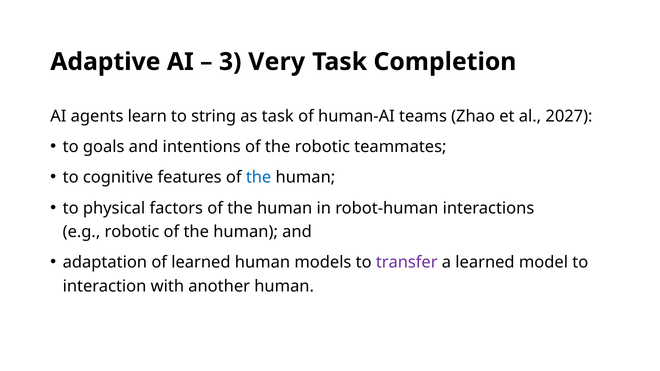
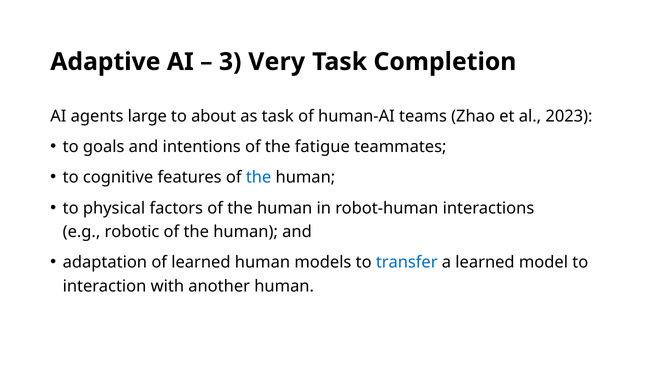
learn: learn -> large
string: string -> about
2027: 2027 -> 2023
the robotic: robotic -> fatigue
transfer colour: purple -> blue
